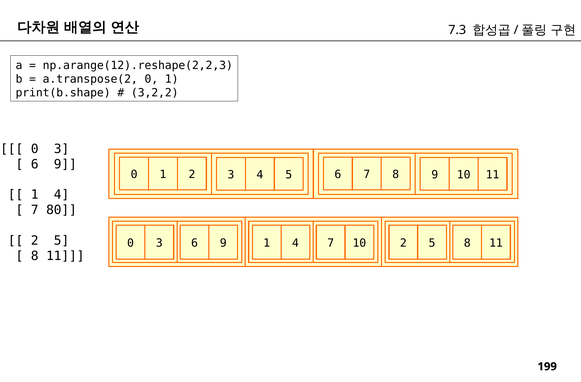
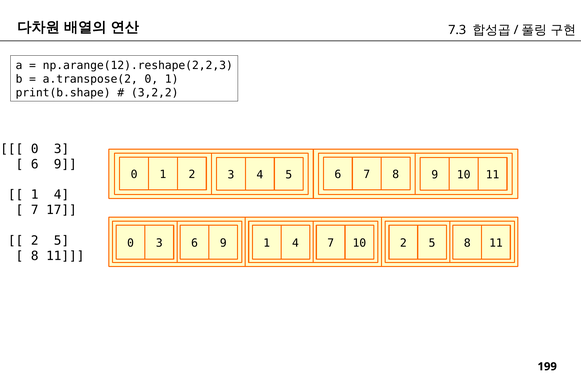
80: 80 -> 17
